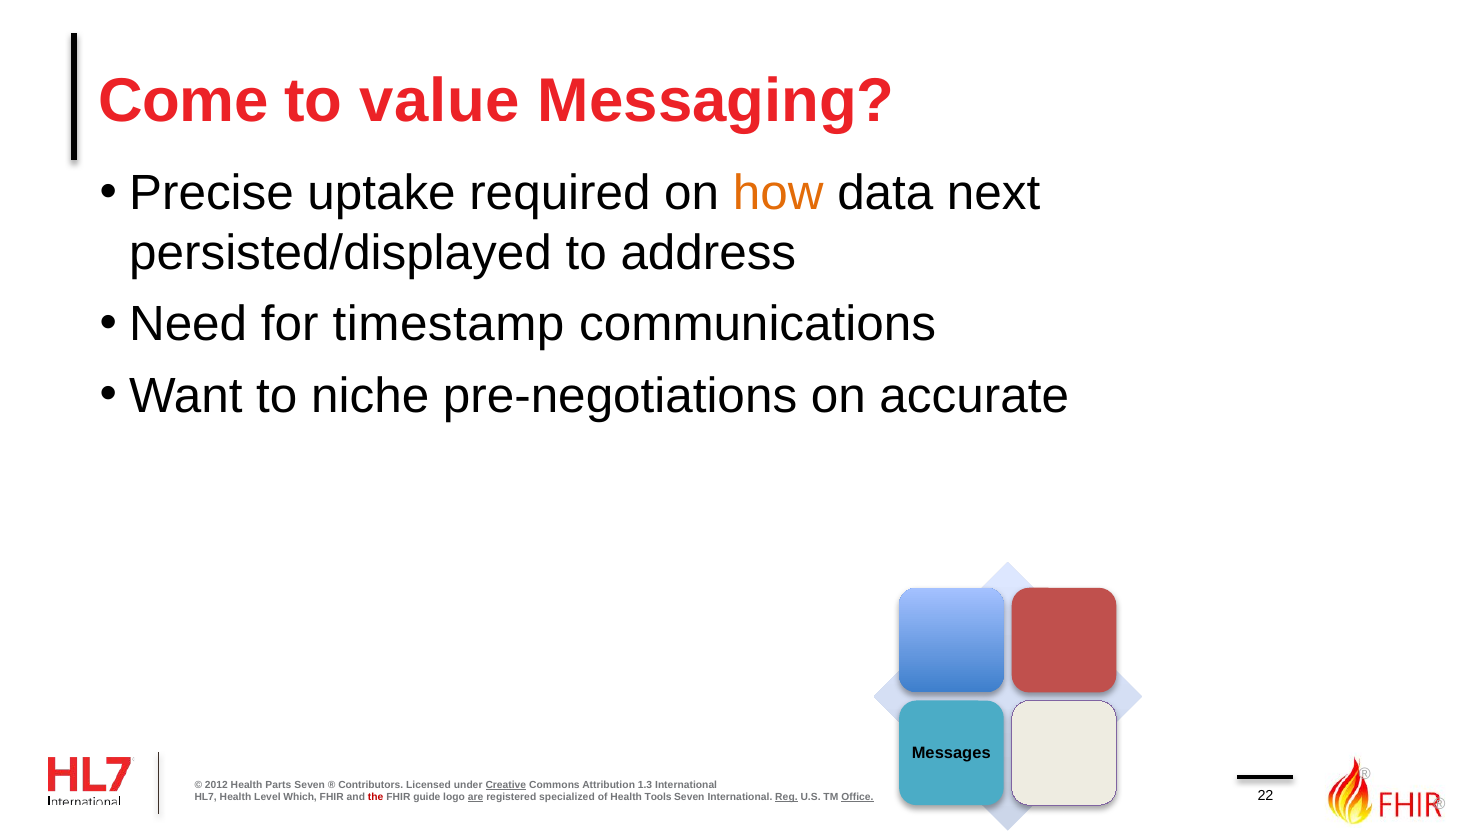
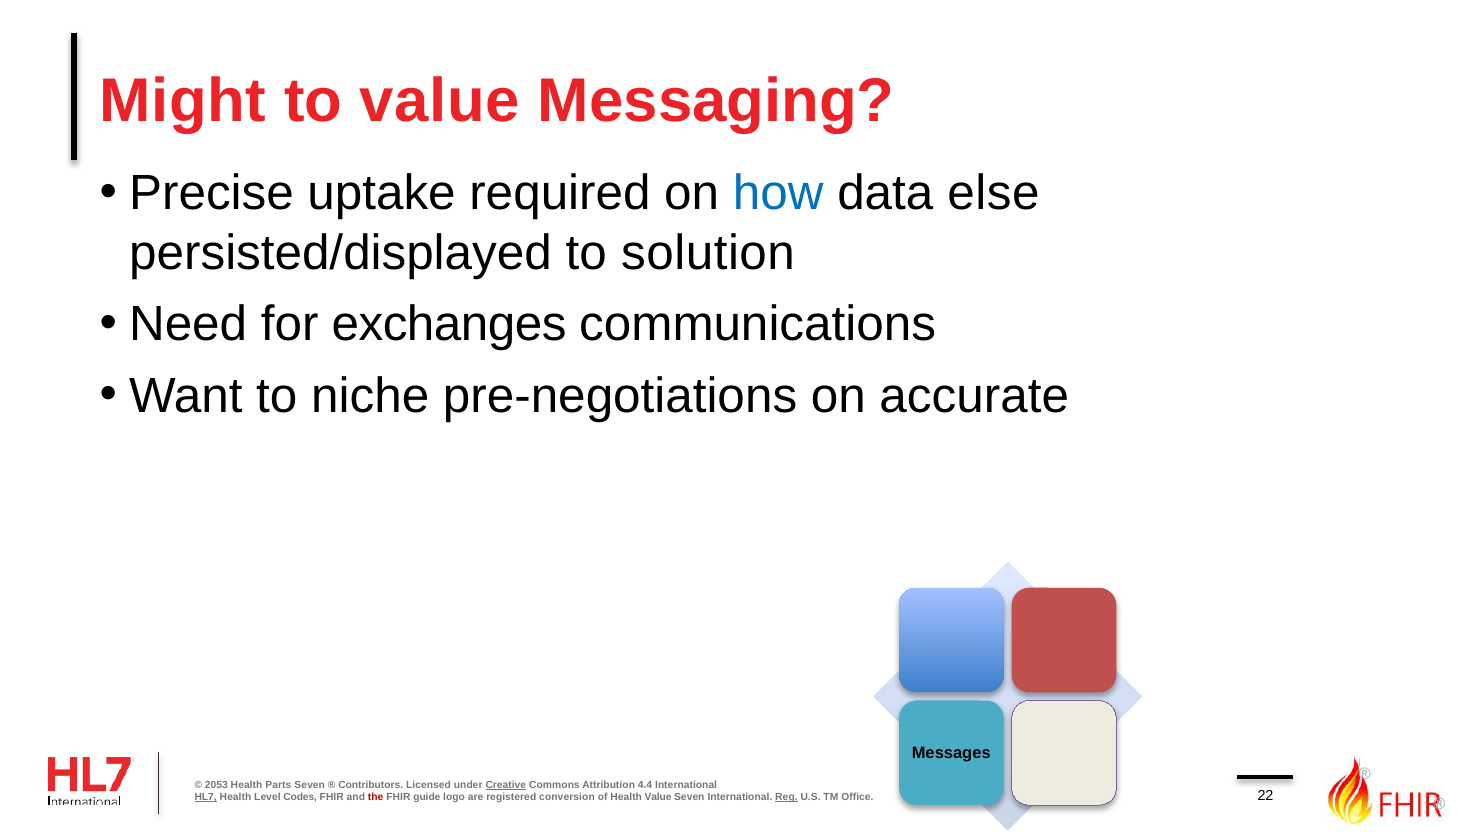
Come: Come -> Might
how colour: orange -> blue
next: next -> else
address: address -> solution
timestamp: timestamp -> exchanges
2012: 2012 -> 2053
1.3: 1.3 -> 4.4
HL7 underline: none -> present
Which: Which -> Codes
are underline: present -> none
specialized: specialized -> conversion
Health Tools: Tools -> Value
Office underline: present -> none
